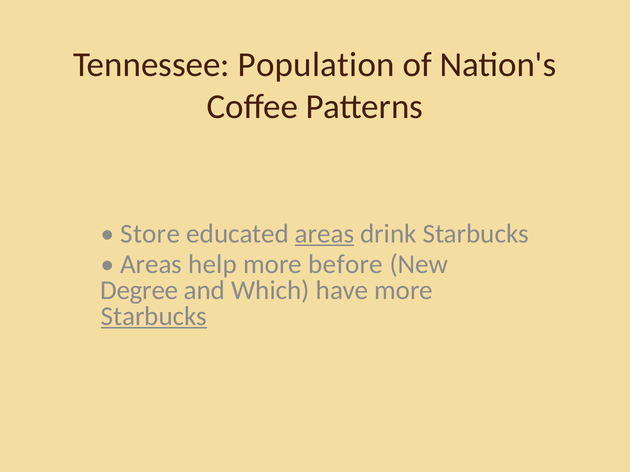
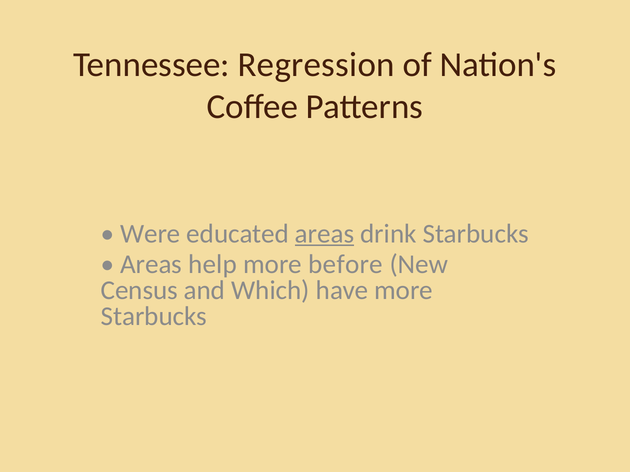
Population: Population -> Regression
Store: Store -> Were
Degree: Degree -> Census
Starbucks at (154, 316) underline: present -> none
